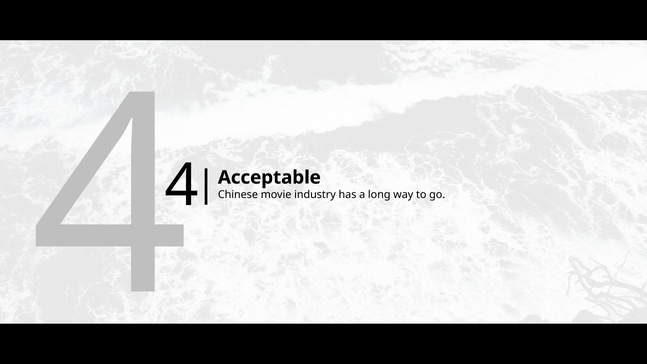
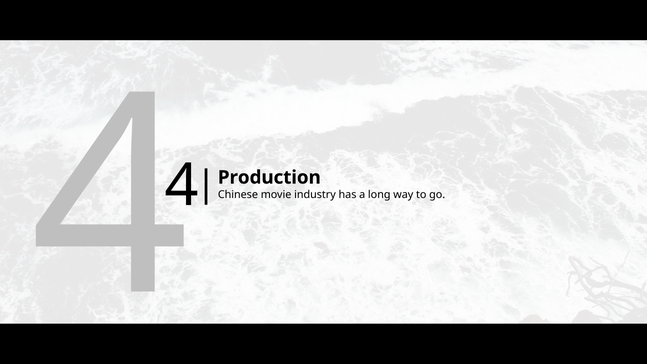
Acceptable: Acceptable -> Production
